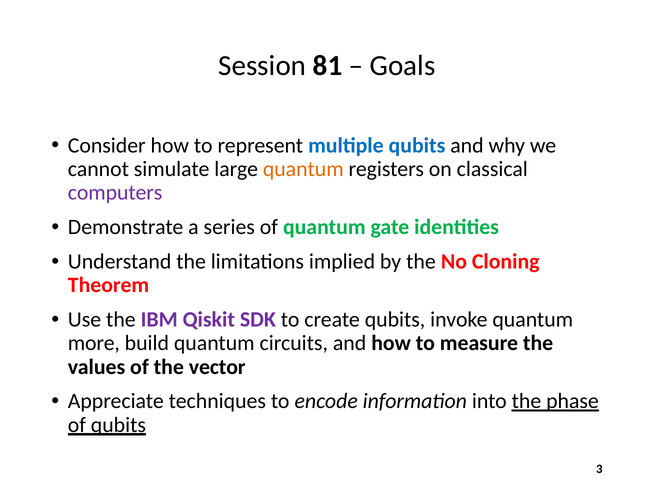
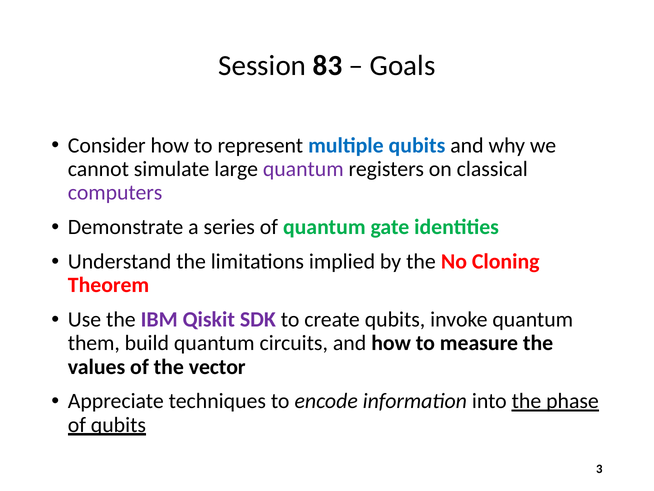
81: 81 -> 83
quantum at (303, 169) colour: orange -> purple
more: more -> them
